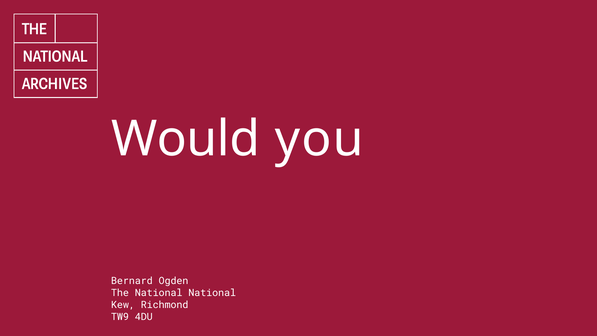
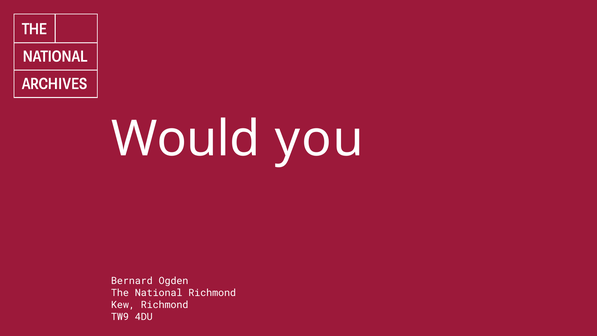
National National: National -> Richmond
